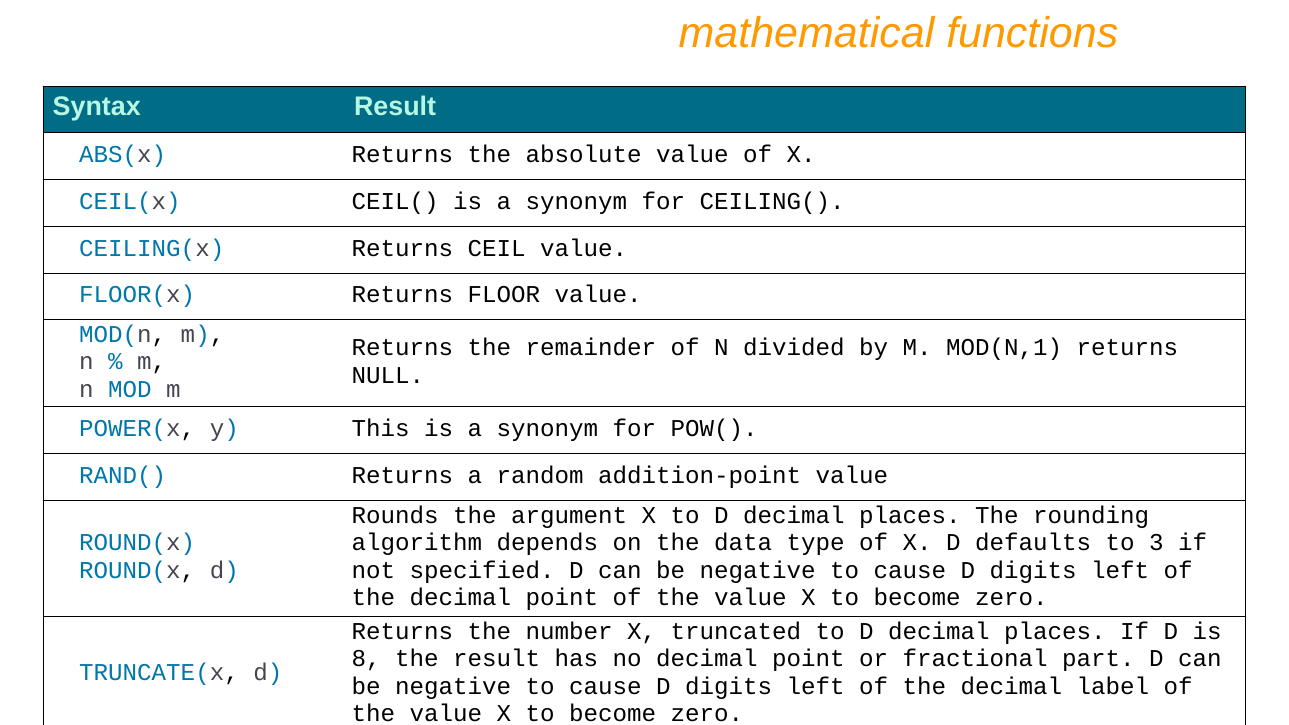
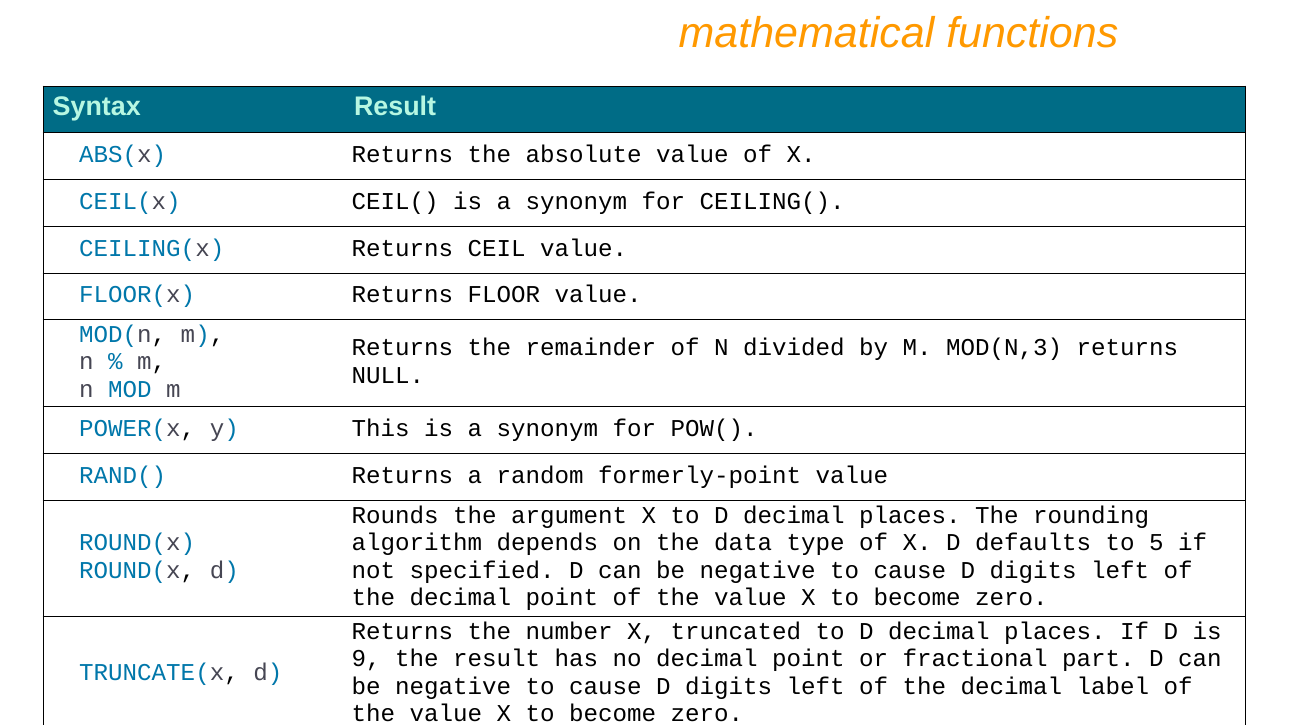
MOD(N,1: MOD(N,1 -> MOD(N,3
addition-point: addition-point -> formerly-point
3: 3 -> 5
8: 8 -> 9
